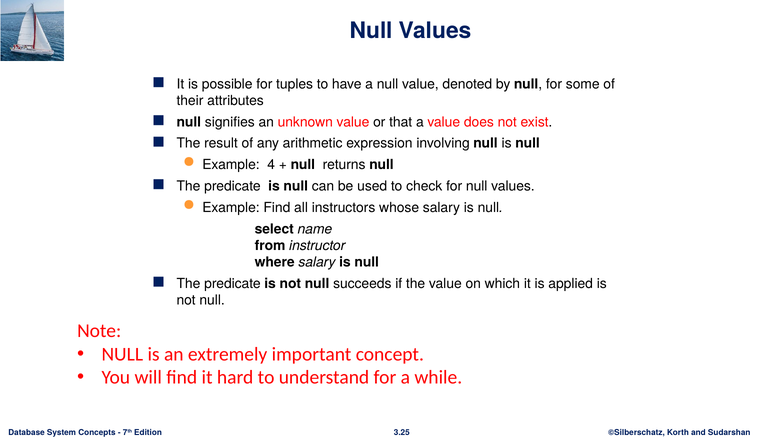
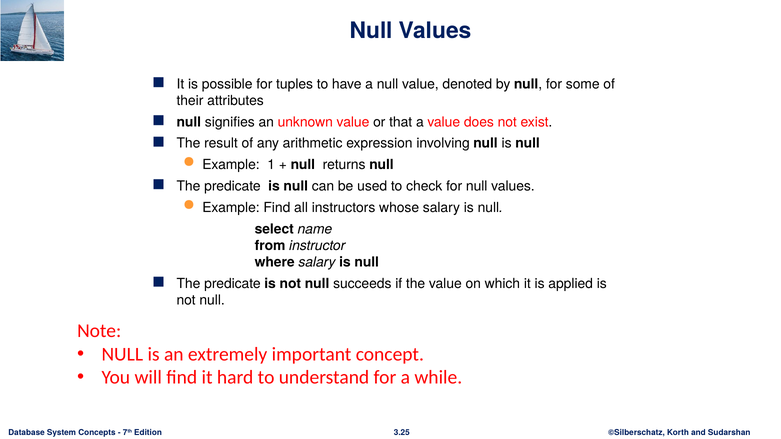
4: 4 -> 1
